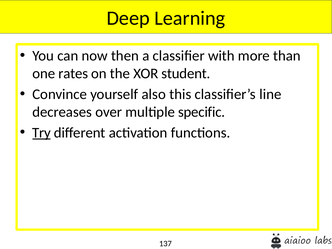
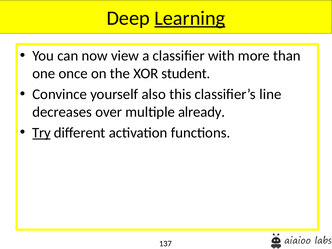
Learning underline: none -> present
then: then -> view
rates: rates -> once
specific: specific -> already
